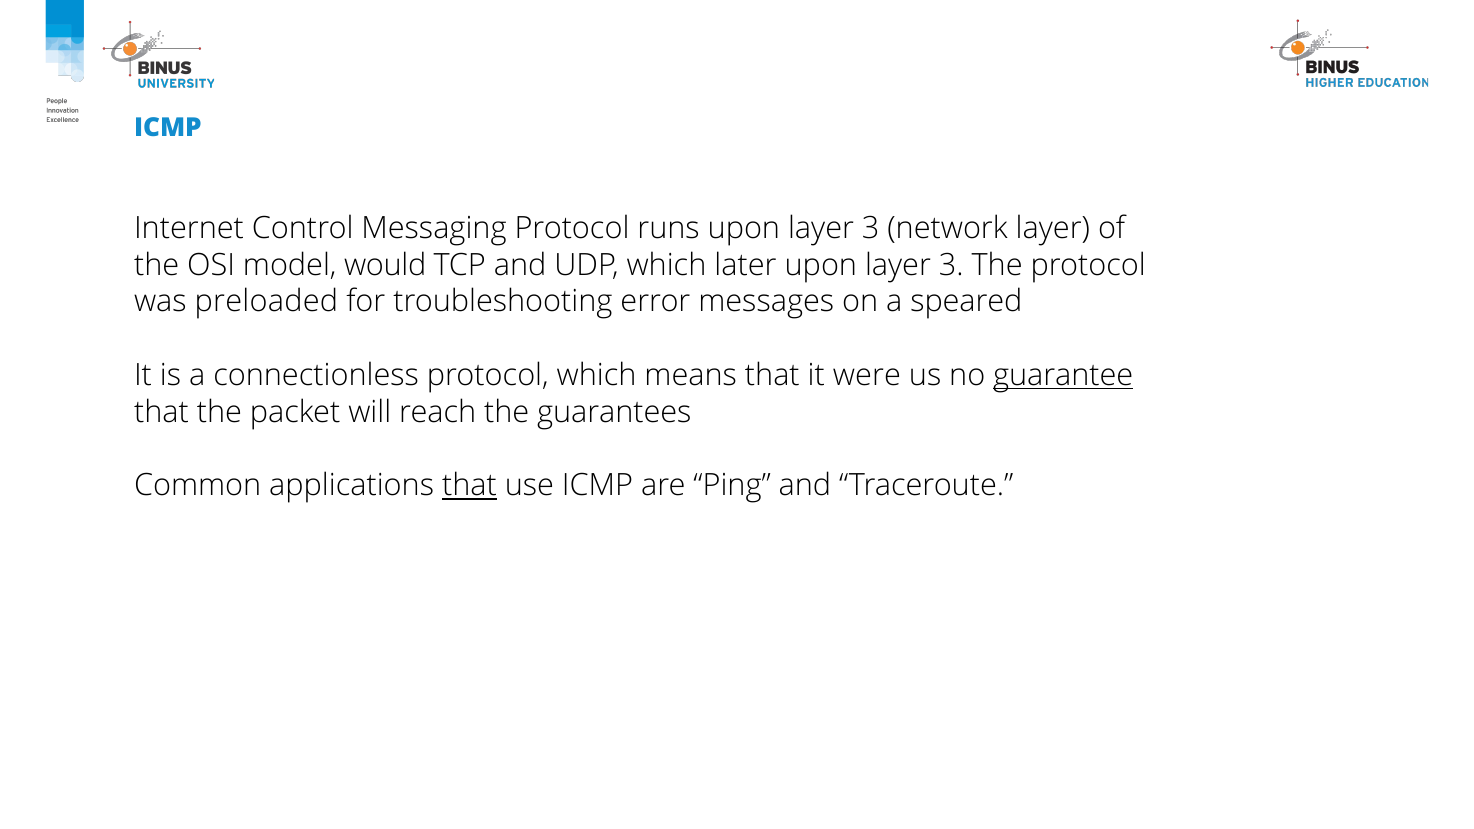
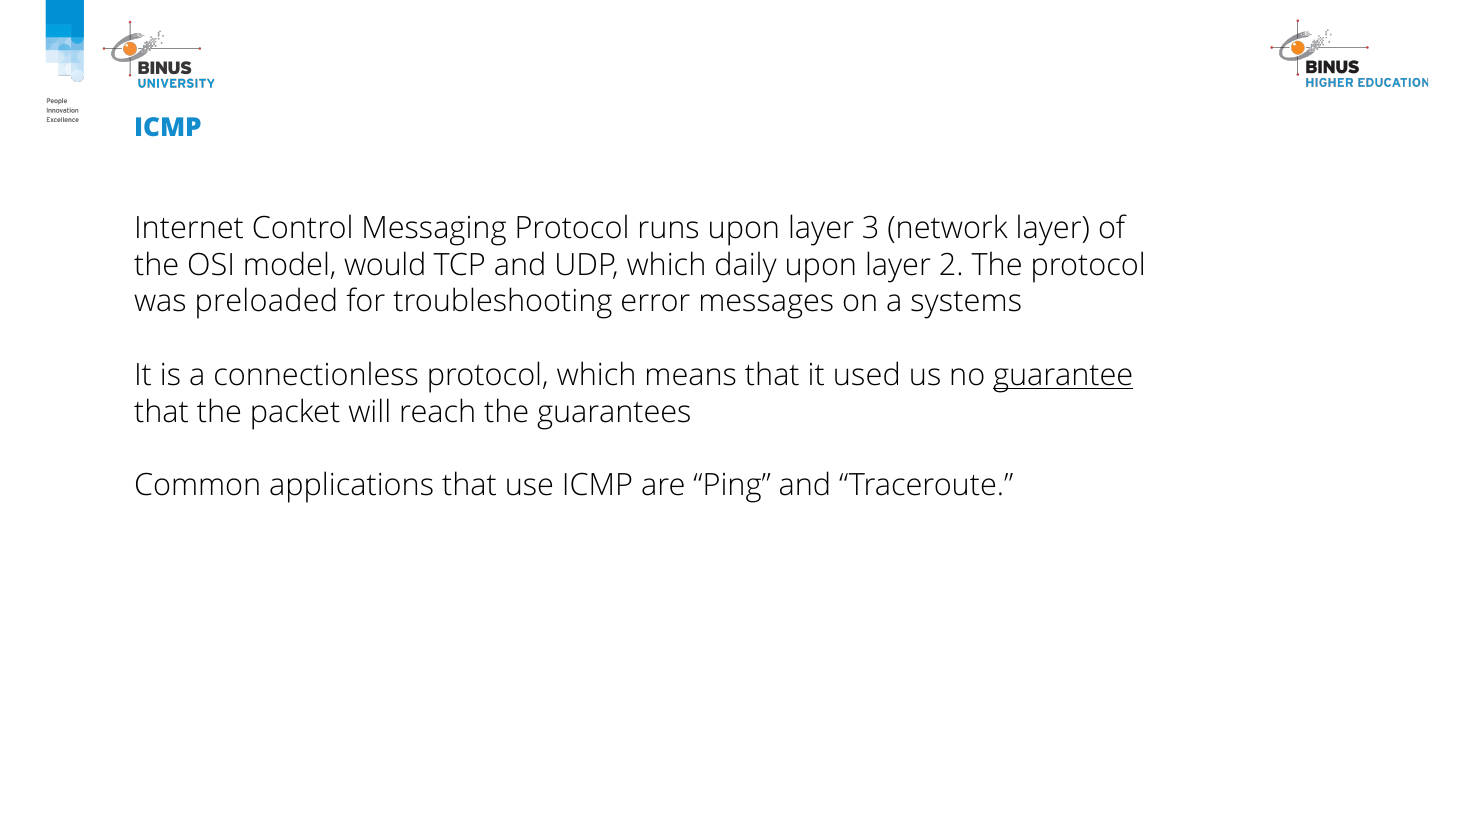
later: later -> daily
3 at (951, 265): 3 -> 2
speared: speared -> systems
were: were -> used
that at (469, 486) underline: present -> none
